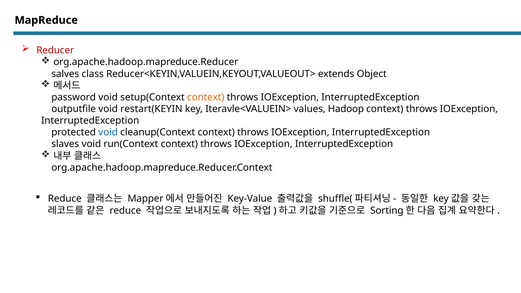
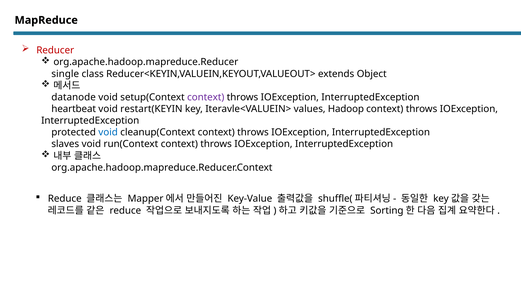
salves: salves -> single
password: password -> datanode
context at (206, 97) colour: orange -> purple
outputfile: outputfile -> heartbeat
